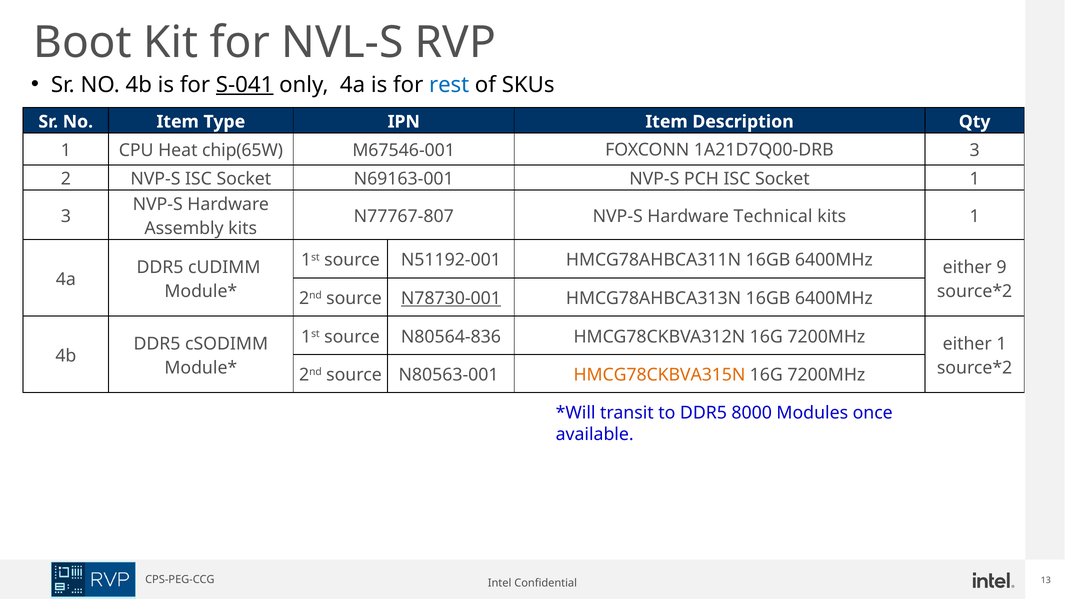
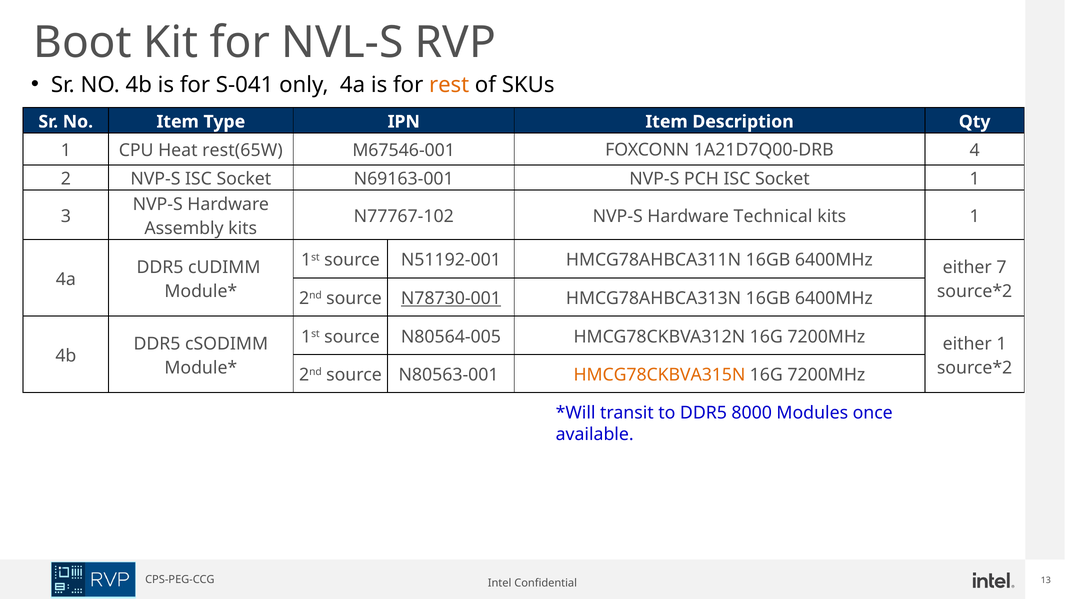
S-041 underline: present -> none
rest colour: blue -> orange
chip(65W: chip(65W -> rest(65W
1A21D7Q00-DRB 3: 3 -> 4
N77767-807: N77767-807 -> N77767-102
9: 9 -> 7
N80564-836: N80564-836 -> N80564-005
